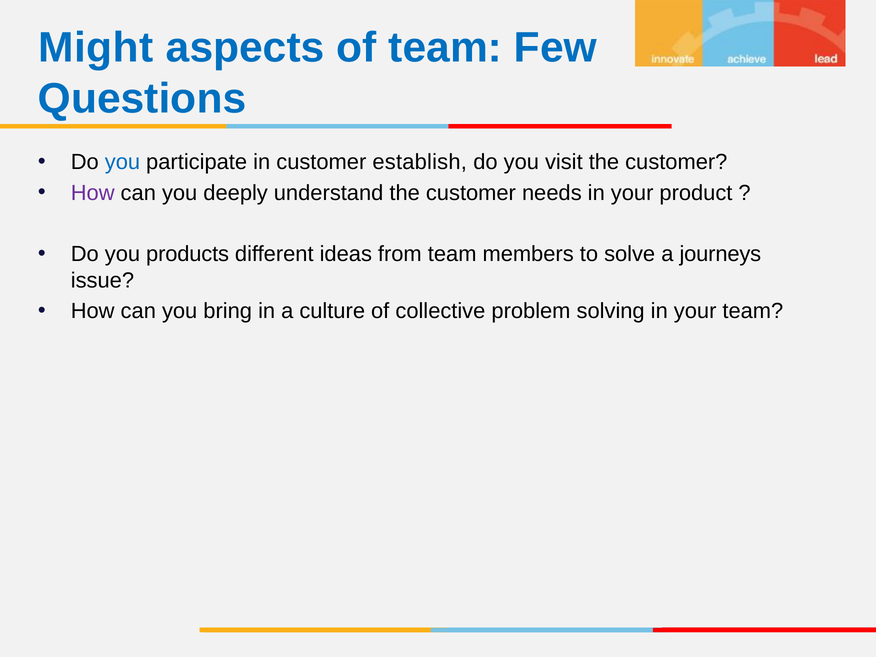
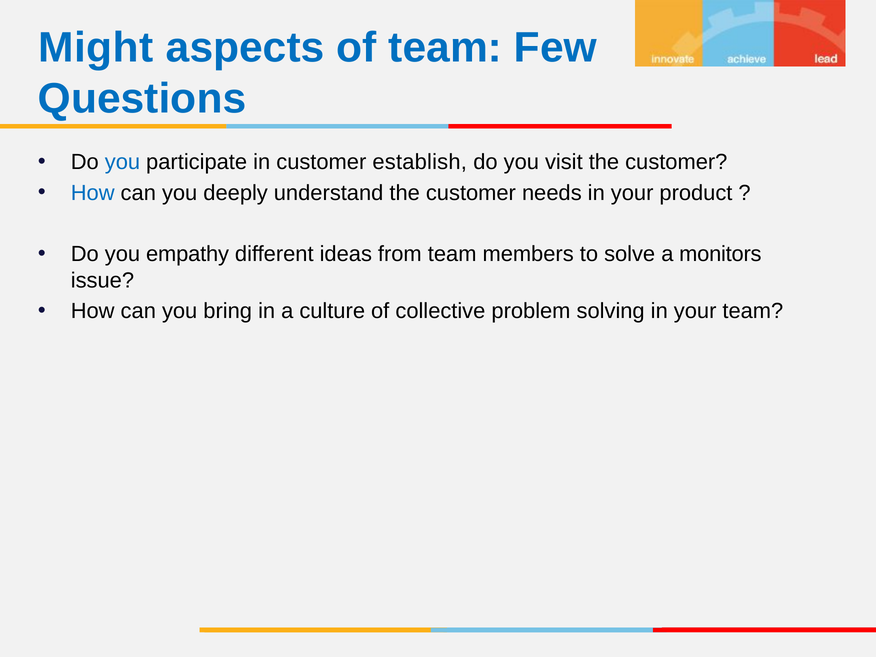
How at (93, 193) colour: purple -> blue
products: products -> empathy
journeys: journeys -> monitors
